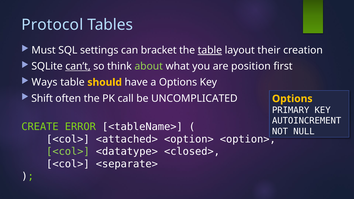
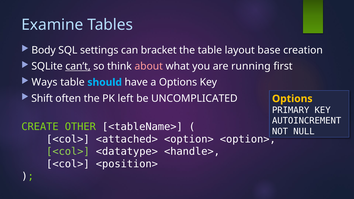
Protocol: Protocol -> Examine
Must: Must -> Body
table at (210, 50) underline: present -> none
their: their -> base
about colour: light green -> pink
position: position -> running
should colour: yellow -> light blue
call: call -> left
ERROR: ERROR -> OTHER
<closed>: <closed> -> <handle>
<separate>: <separate> -> <position>
